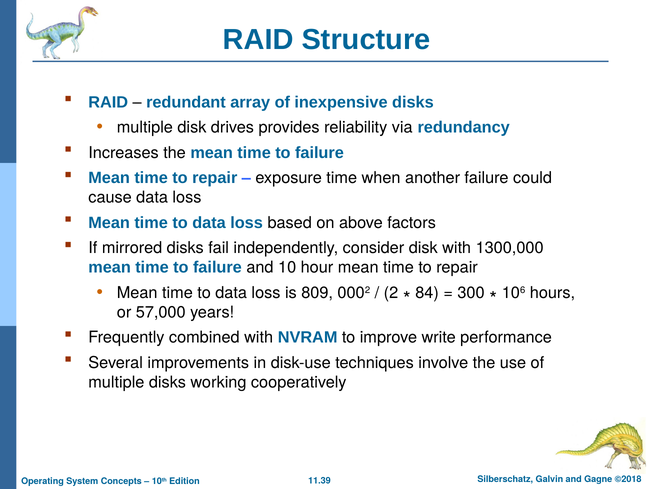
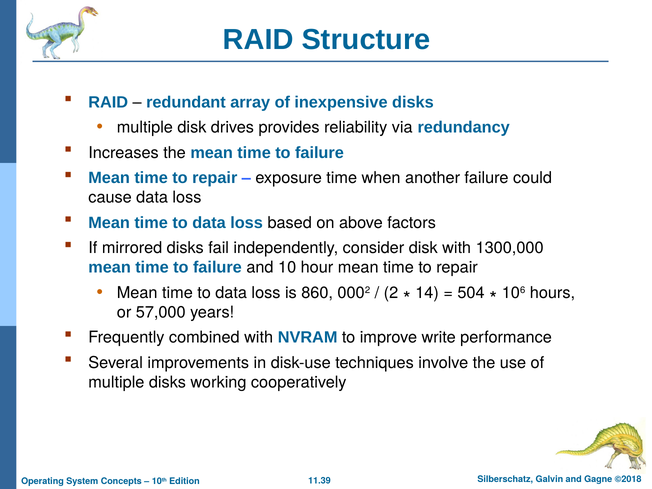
809: 809 -> 860
84: 84 -> 14
300: 300 -> 504
